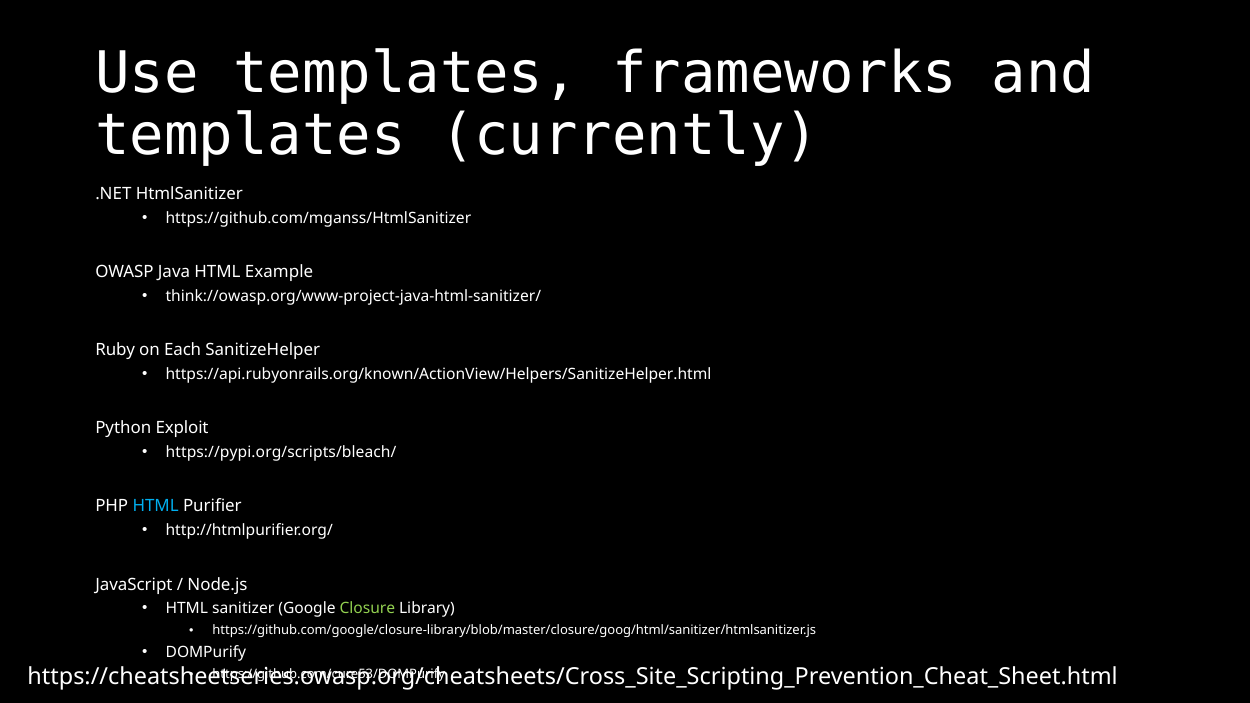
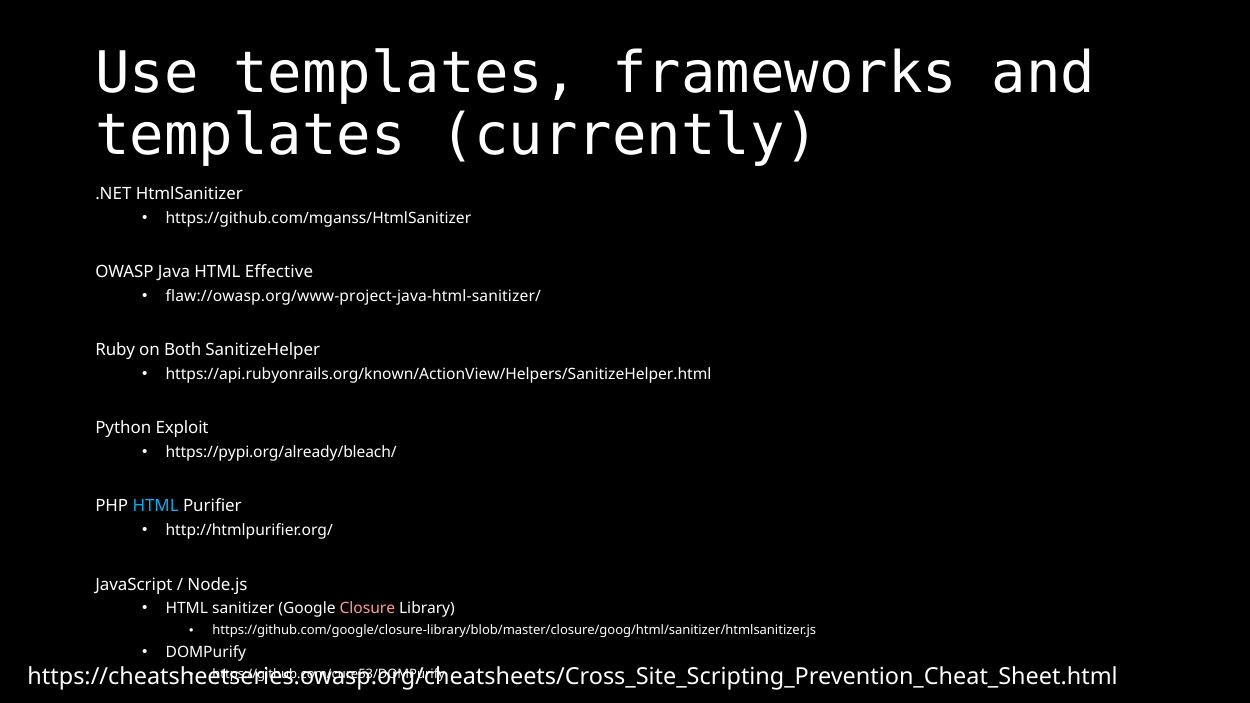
Example: Example -> Effective
think://owasp.org/www-project-java-html-sanitizer/: think://owasp.org/www-project-java-html-sanitizer/ -> flaw://owasp.org/www-project-java-html-sanitizer/
Each: Each -> Both
https://pypi.org/scripts/bleach/: https://pypi.org/scripts/bleach/ -> https://pypi.org/already/bleach/
Closure colour: light green -> pink
